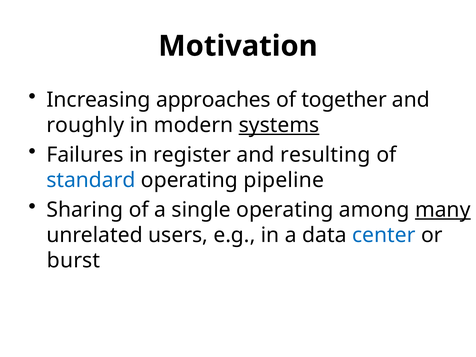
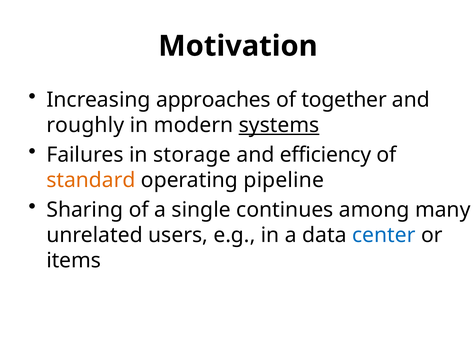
register: register -> storage
resulting: resulting -> efficiency
standard colour: blue -> orange
single operating: operating -> continues
many underline: present -> none
burst: burst -> items
